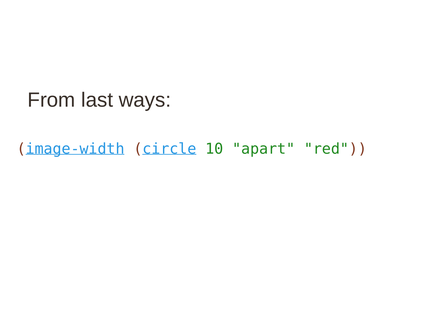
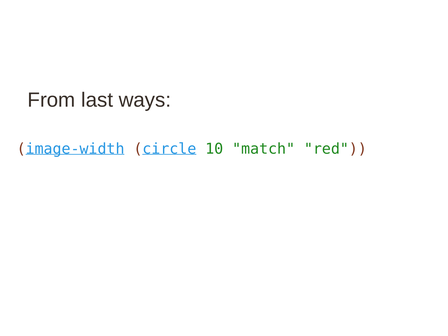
apart: apart -> match
